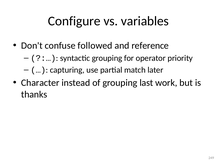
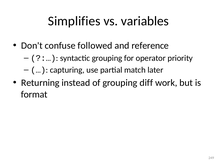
Configure: Configure -> Simplifies
Character: Character -> Returning
last: last -> diff
thanks: thanks -> format
